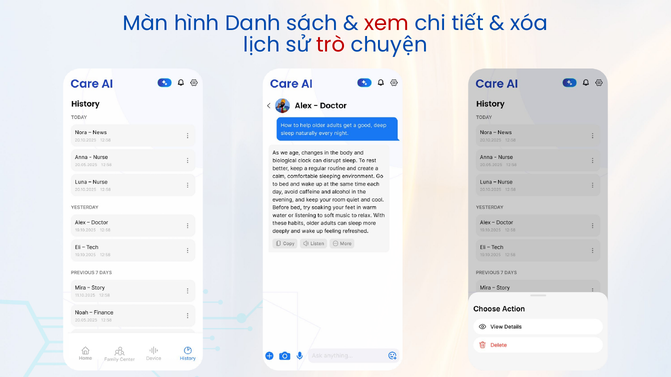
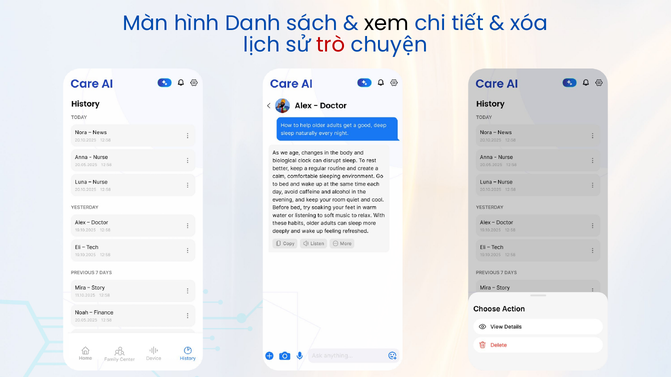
xem colour: red -> black
